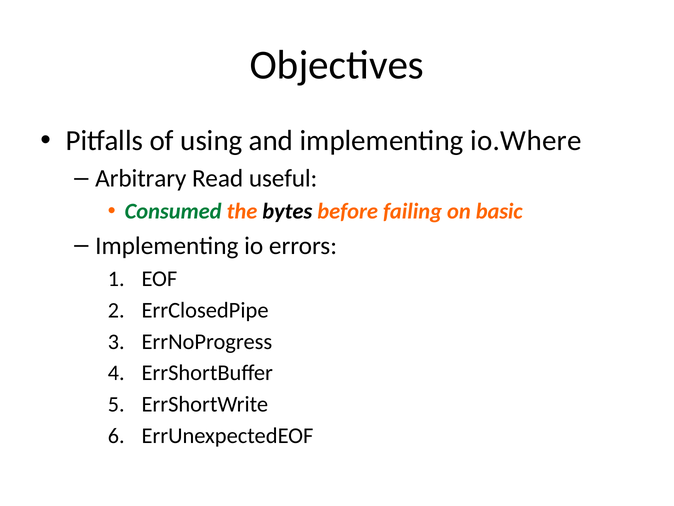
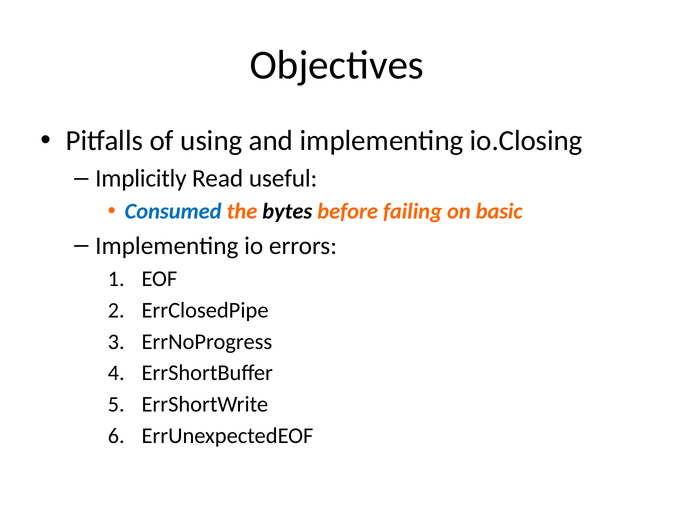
io.Where: io.Where -> io.Closing
Arbitrary: Arbitrary -> Implicitly
Consumed colour: green -> blue
